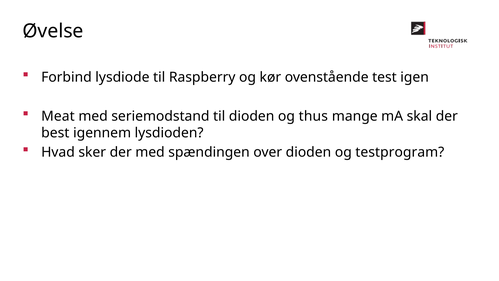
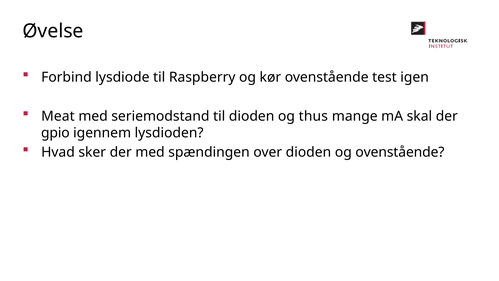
best: best -> gpio
og testprogram: testprogram -> ovenstående
